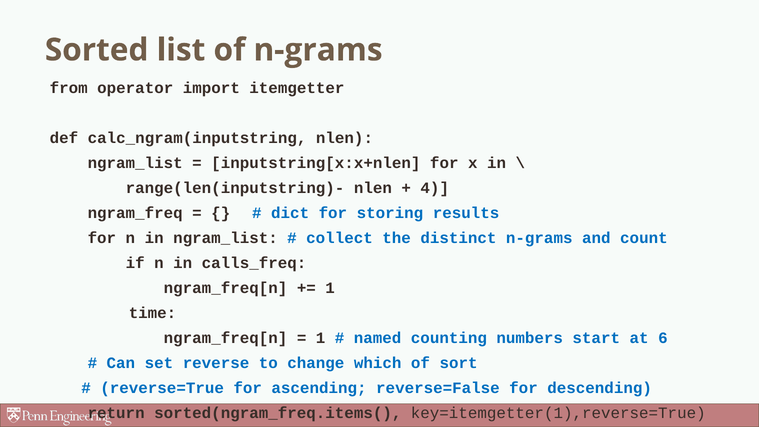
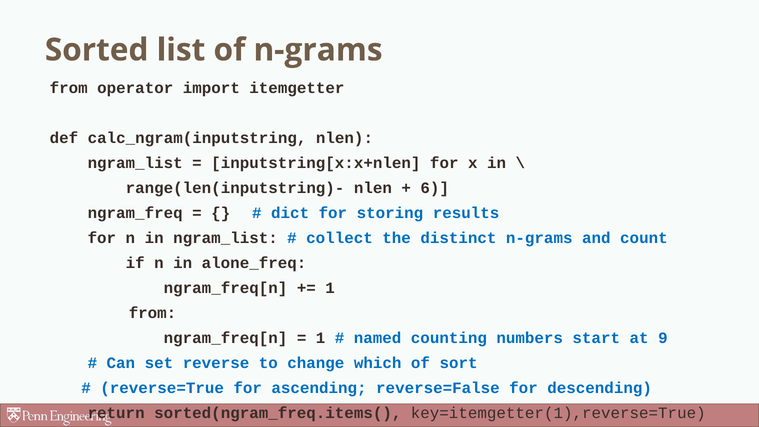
4: 4 -> 6
calls_freq: calls_freq -> alone_freq
time at (152, 313): time -> from
6: 6 -> 9
